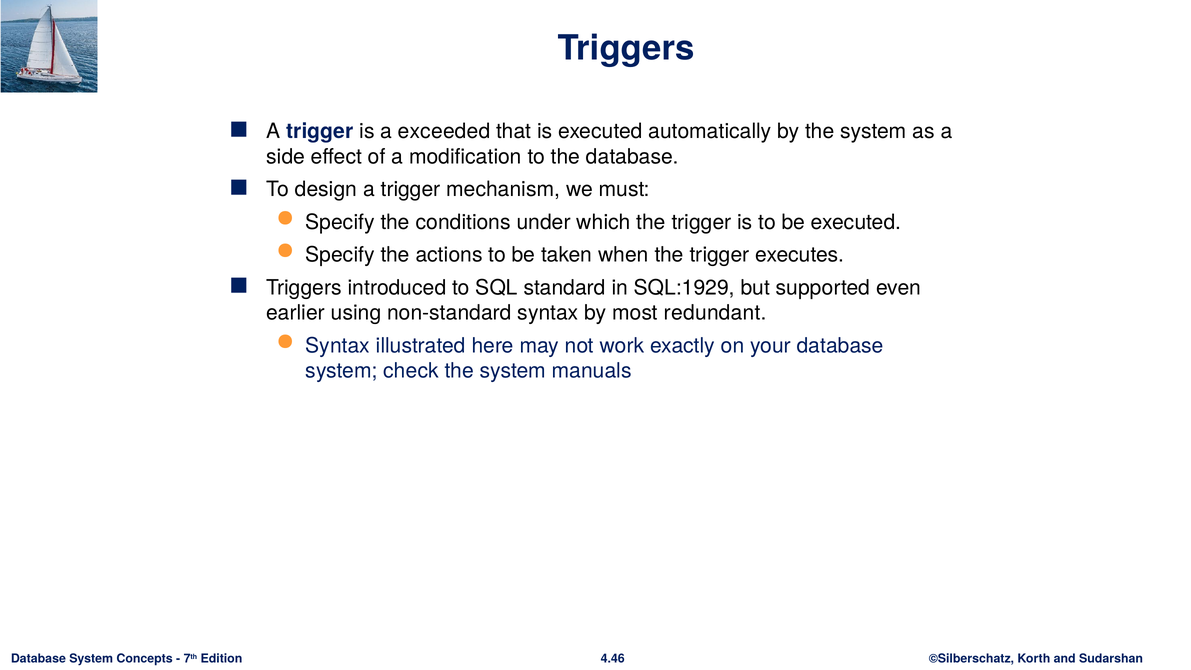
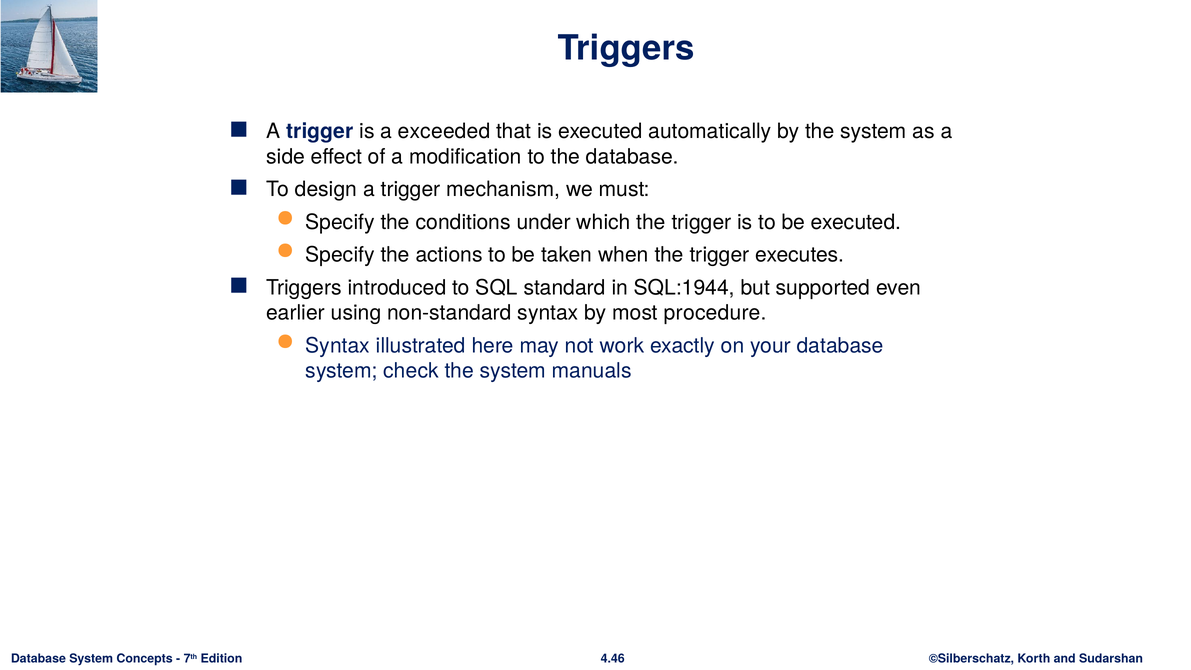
SQL:1929: SQL:1929 -> SQL:1944
redundant: redundant -> procedure
